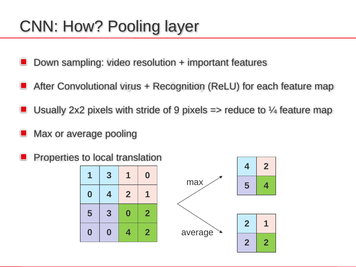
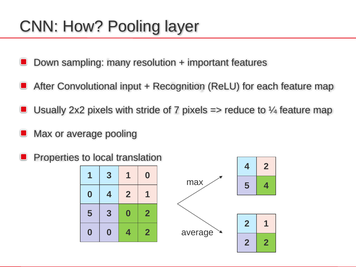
video: video -> many
virus: virus -> input
9: 9 -> 7
